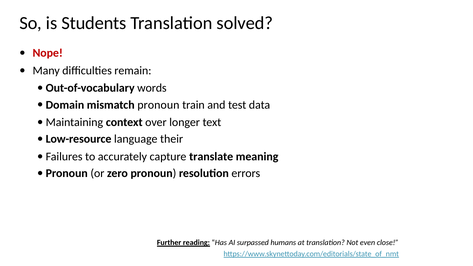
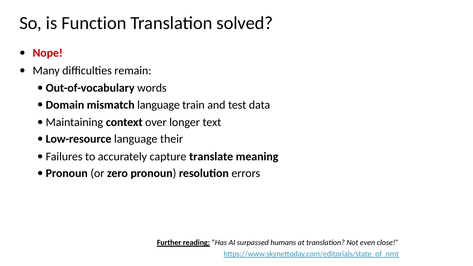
Students: Students -> Function
mismatch pronoun: pronoun -> language
